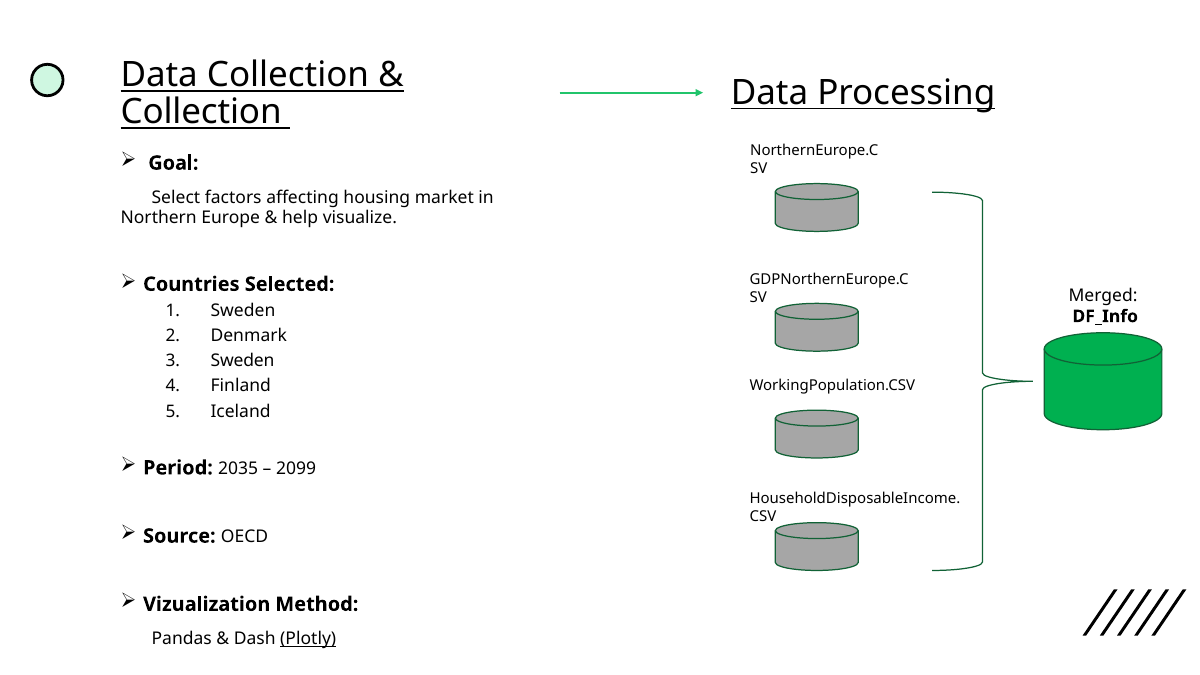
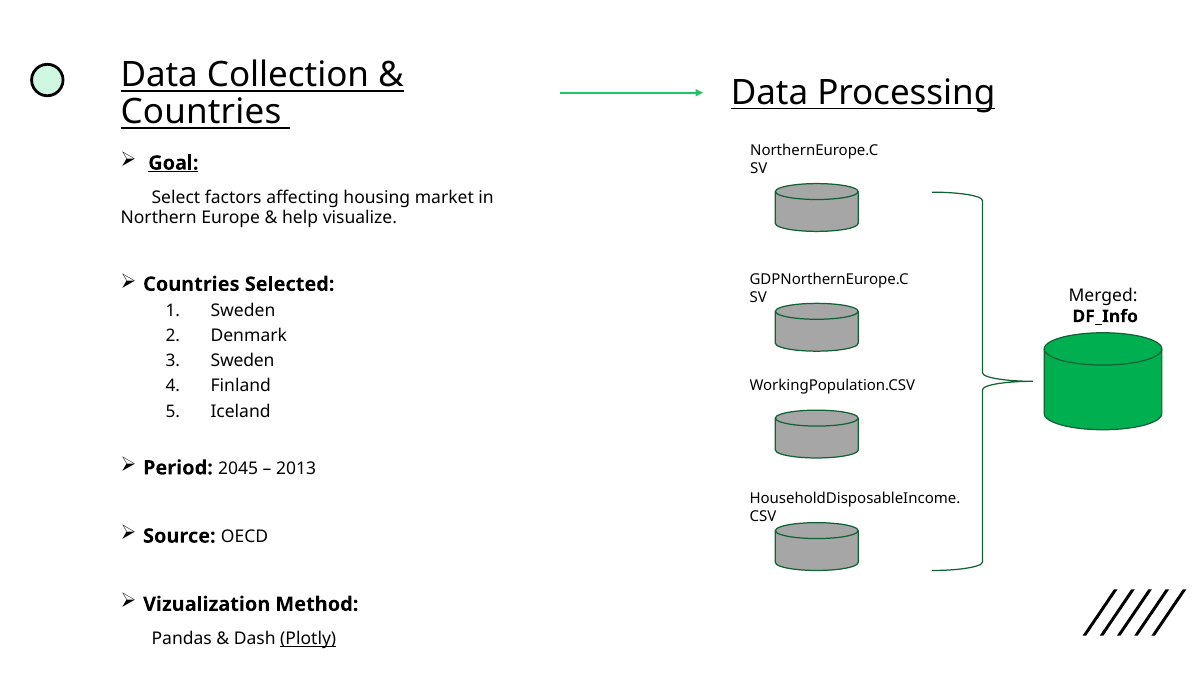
Collection at (201, 112): Collection -> Countries
Goal underline: none -> present
2035: 2035 -> 2045
2099: 2099 -> 2013
